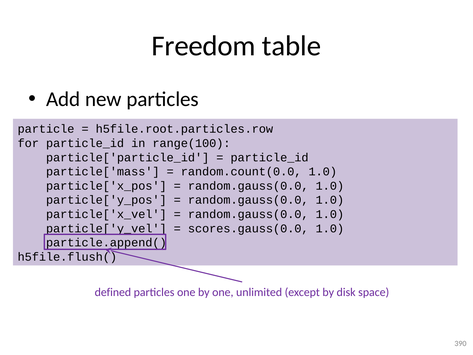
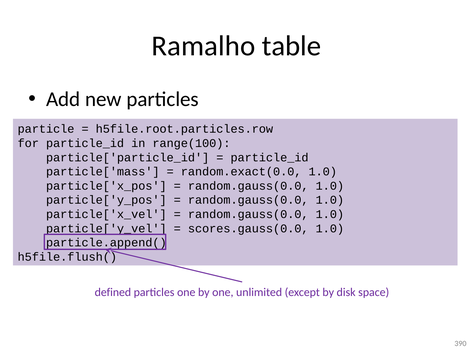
Freedom: Freedom -> Ramalho
random.count(0.0: random.count(0.0 -> random.exact(0.0
